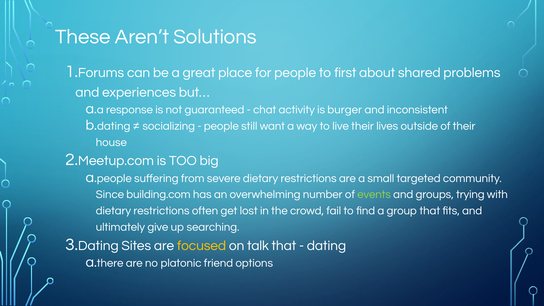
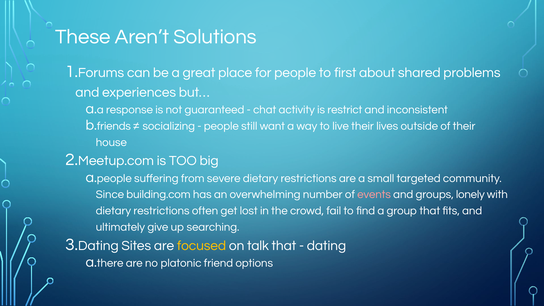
burger: burger -> restrict
dating at (114, 126): dating -> friends
events colour: light green -> pink
trying: trying -> lonely
